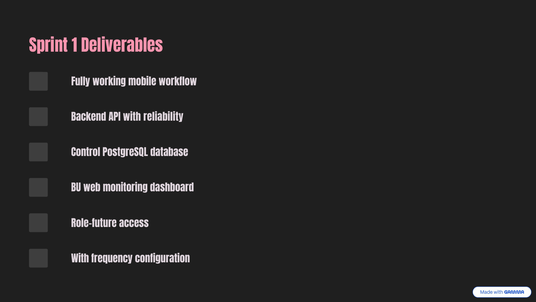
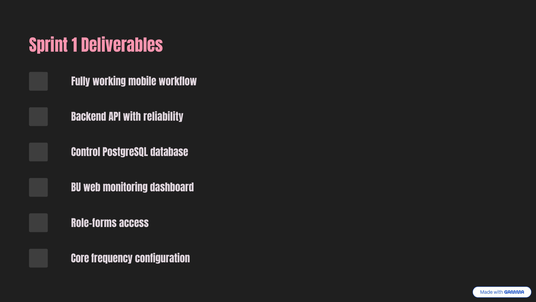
Role-future: Role-future -> Role-forms
With at (80, 259): With -> Core
